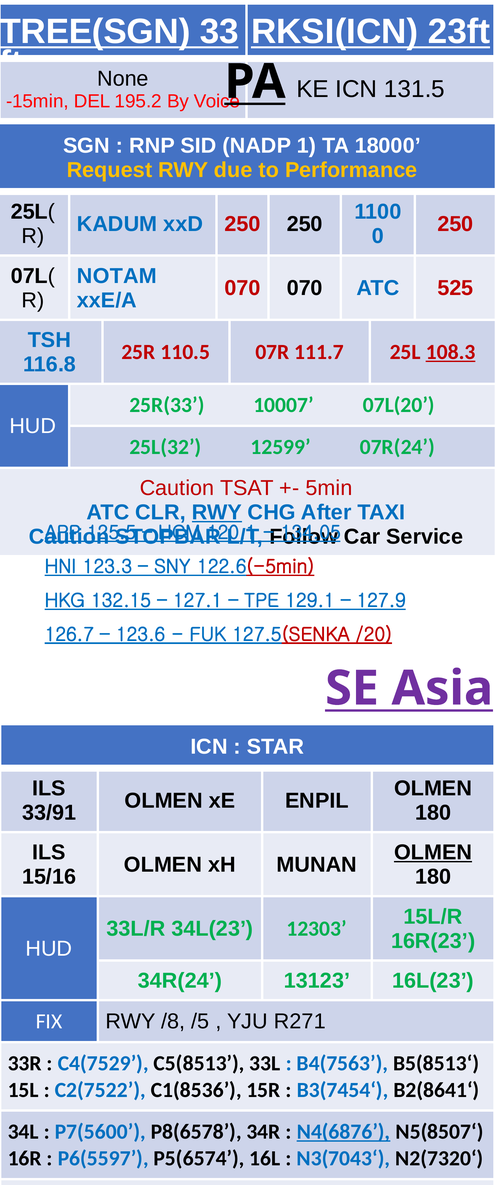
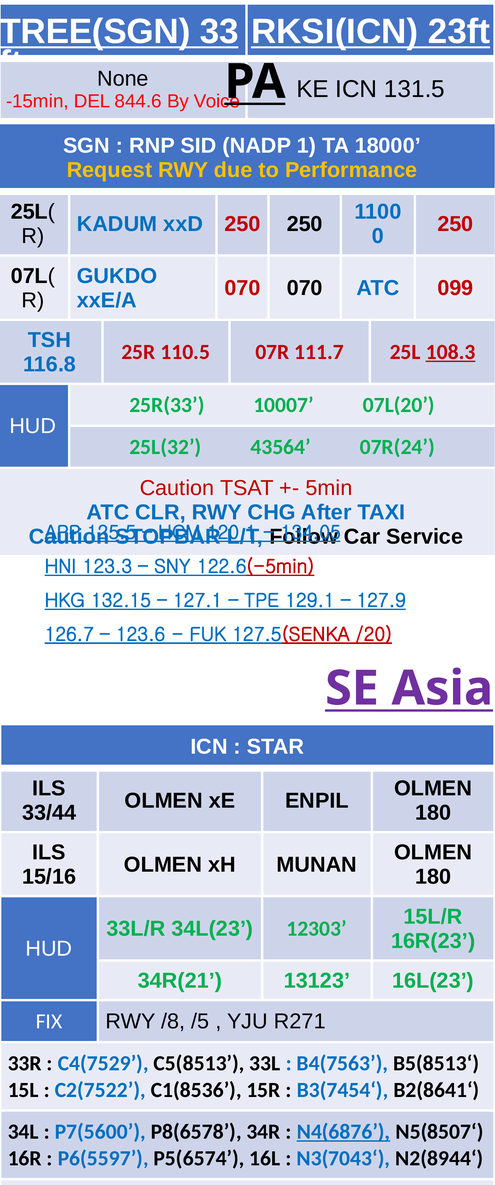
195.2: 195.2 -> 844.6
NOTAM: NOTAM -> GUKDO
525: 525 -> 099
12599: 12599 -> 43564
RWY at (217, 512) underline: present -> none
33/91: 33/91 -> 33/44
OLMEN at (433, 852) underline: present -> none
34R(24: 34R(24 -> 34R(21
N2(7320‘: N2(7320‘ -> N2(8944‘
